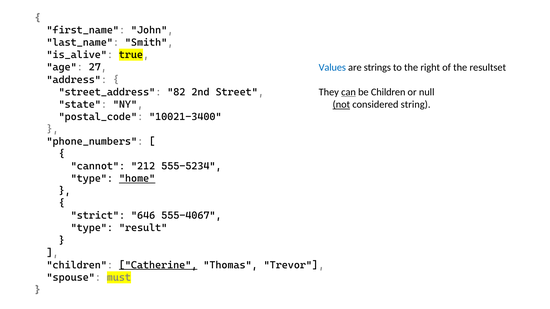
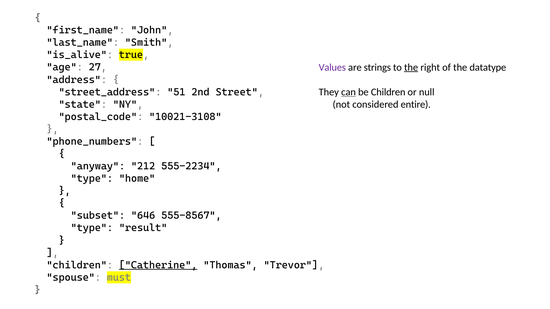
Values colour: blue -> purple
the at (411, 67) underline: none -> present
resultset: resultset -> datatype
82: 82 -> 51
not underline: present -> none
string: string -> entire
10021-3400: 10021-3400 -> 10021-3108
cannot: cannot -> anyway
555-5234: 555-5234 -> 555-2234
home underline: present -> none
strict: strict -> subset
555-4067: 555-4067 -> 555-8567
